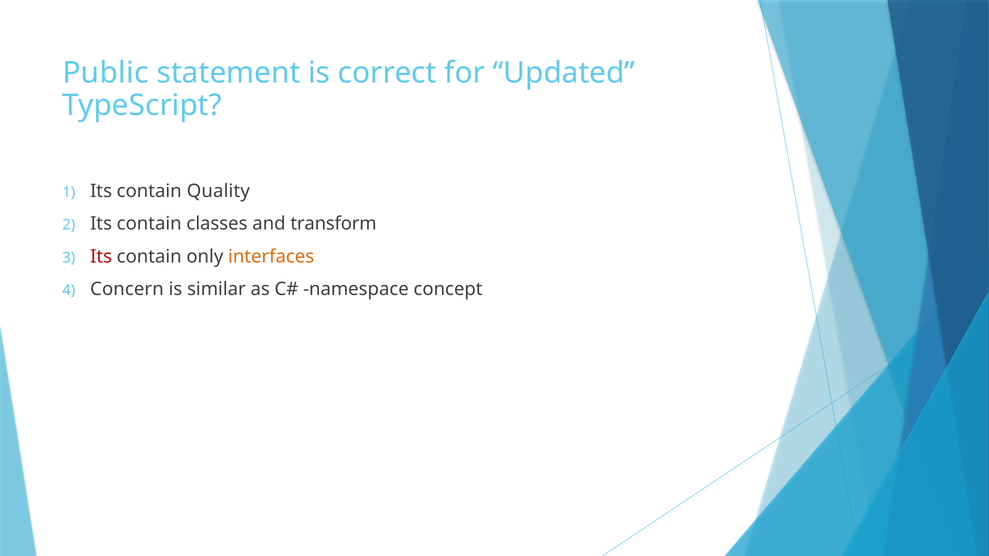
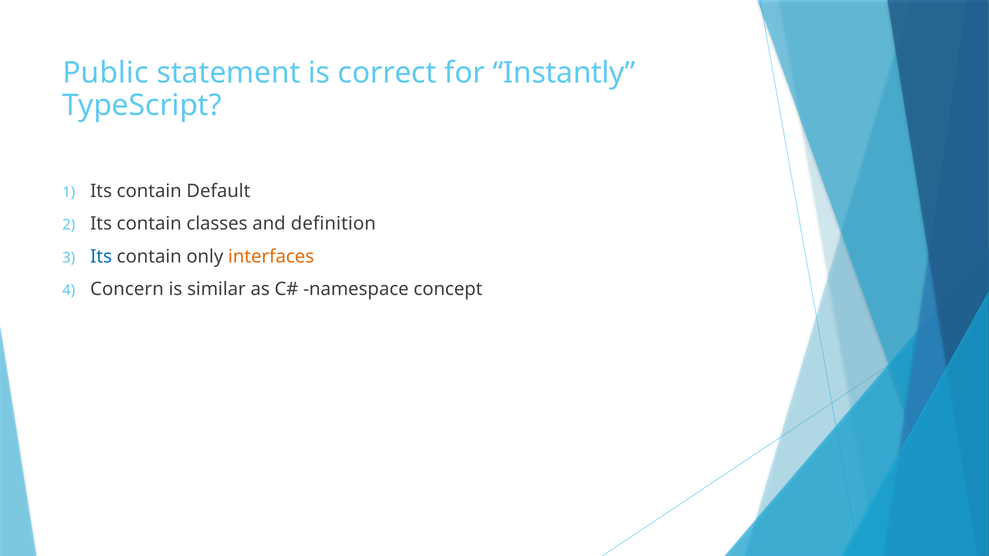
Updated: Updated -> Instantly
Quality: Quality -> Default
transform: transform -> definition
Its at (101, 257) colour: red -> blue
